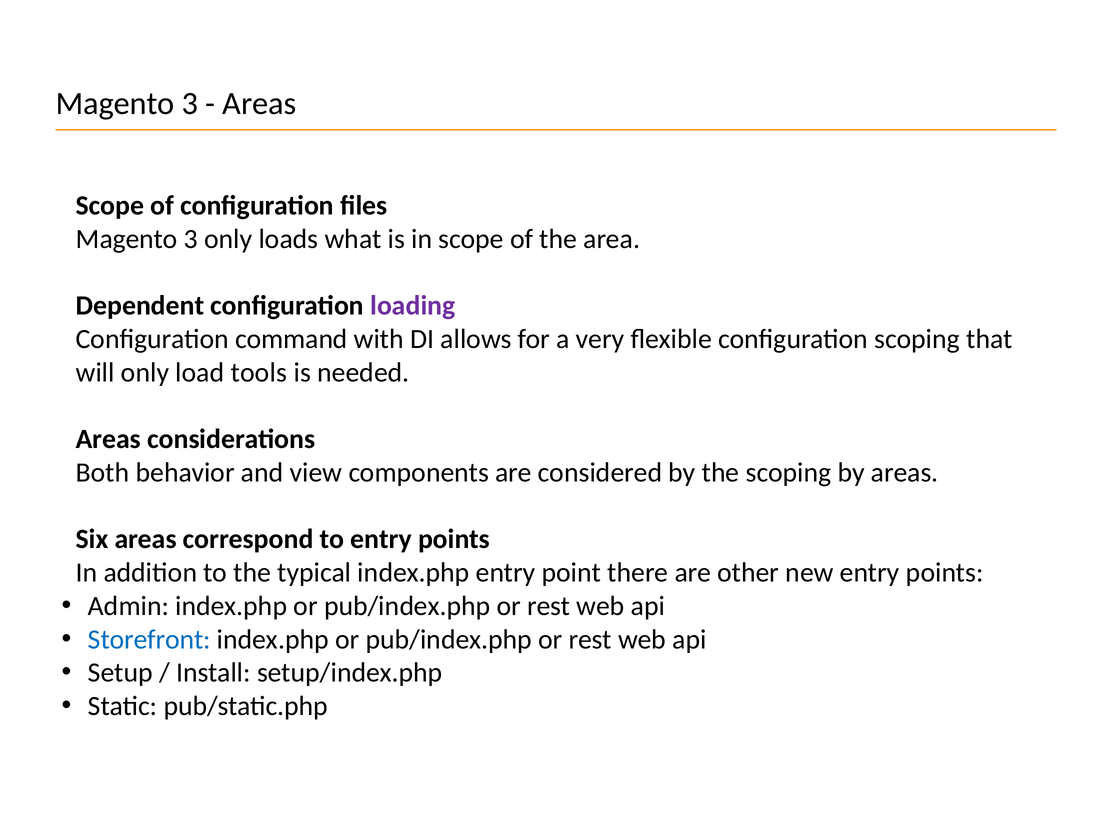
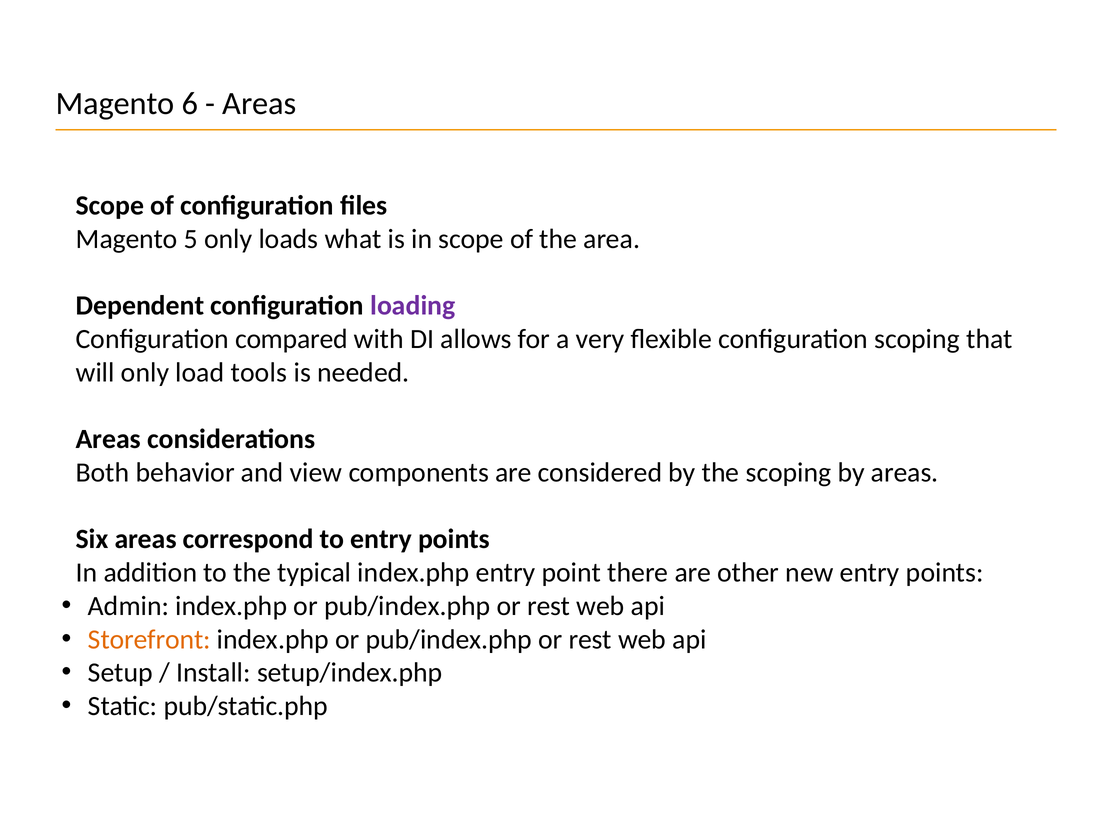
3 at (190, 104): 3 -> 6
3 at (191, 239): 3 -> 5
command: command -> compared
Storefront colour: blue -> orange
